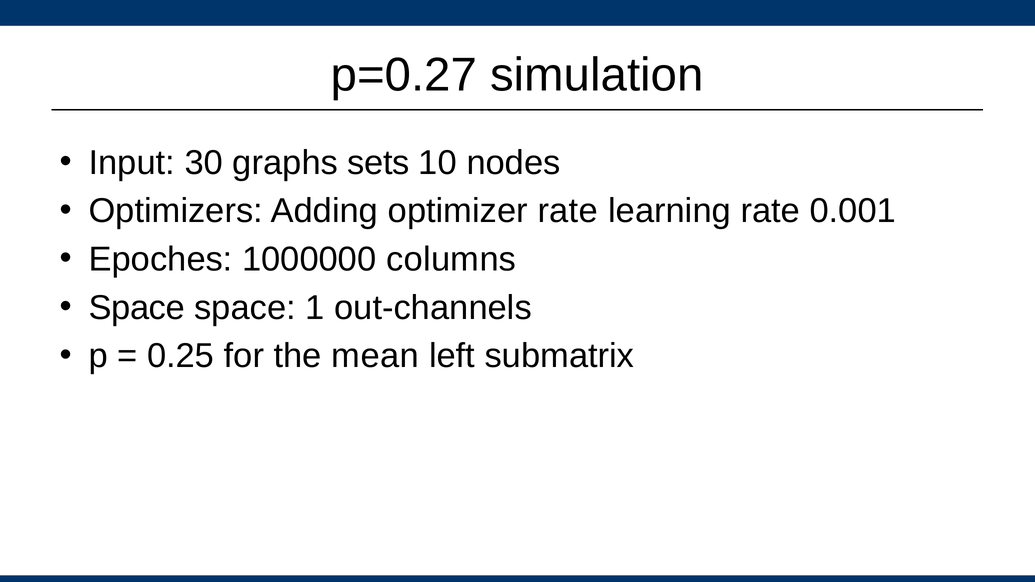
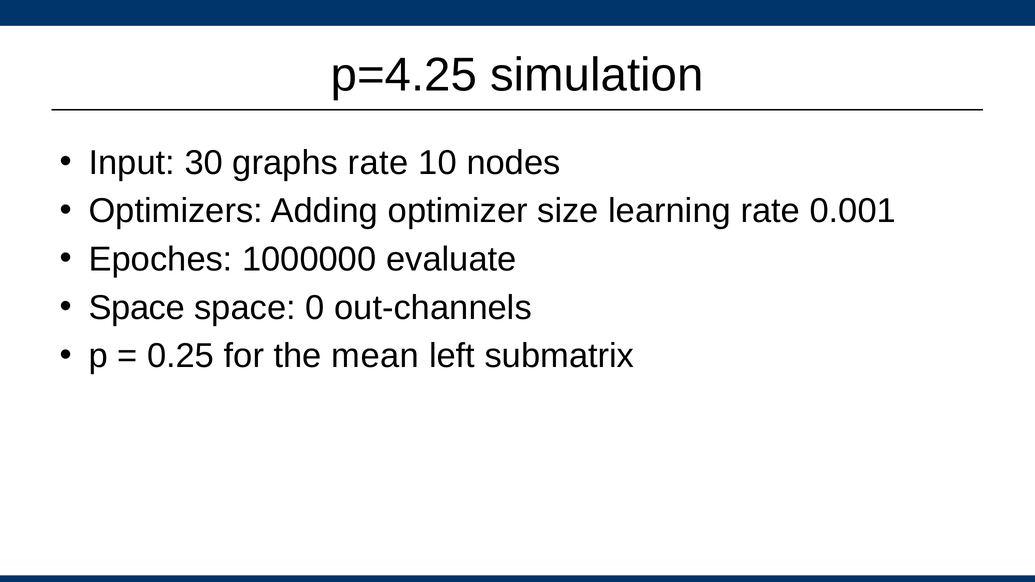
p=0.27: p=0.27 -> p=4.25
graphs sets: sets -> rate
optimizer rate: rate -> size
columns: columns -> evaluate
1: 1 -> 0
